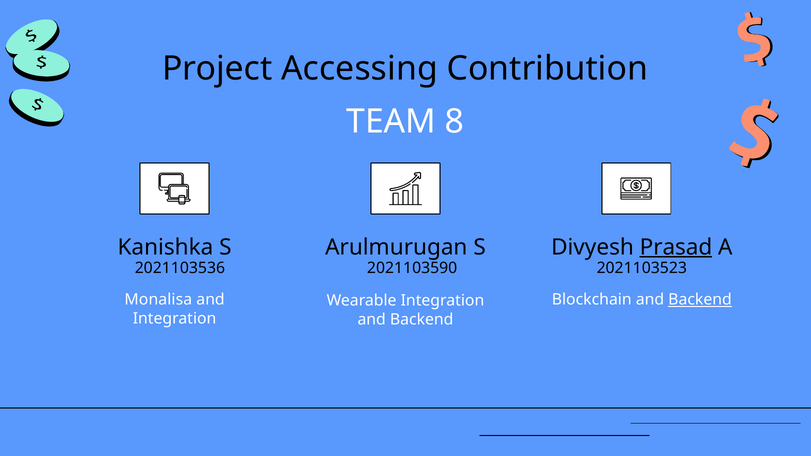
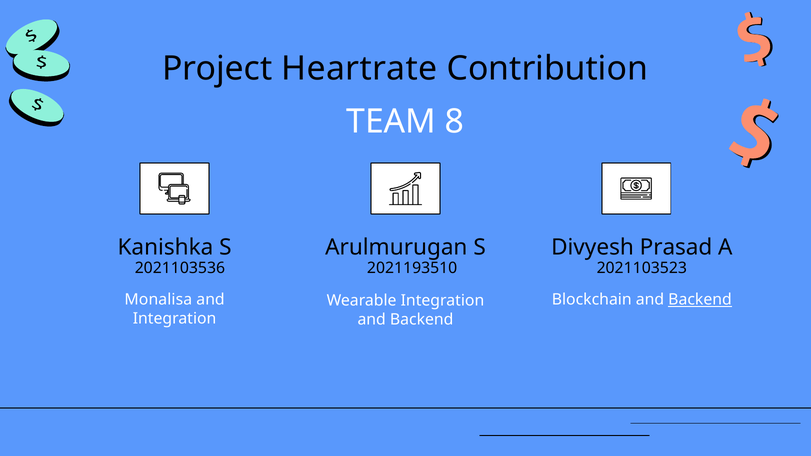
Accessing: Accessing -> Heartrate
Prasad underline: present -> none
2021103590: 2021103590 -> 2021193510
